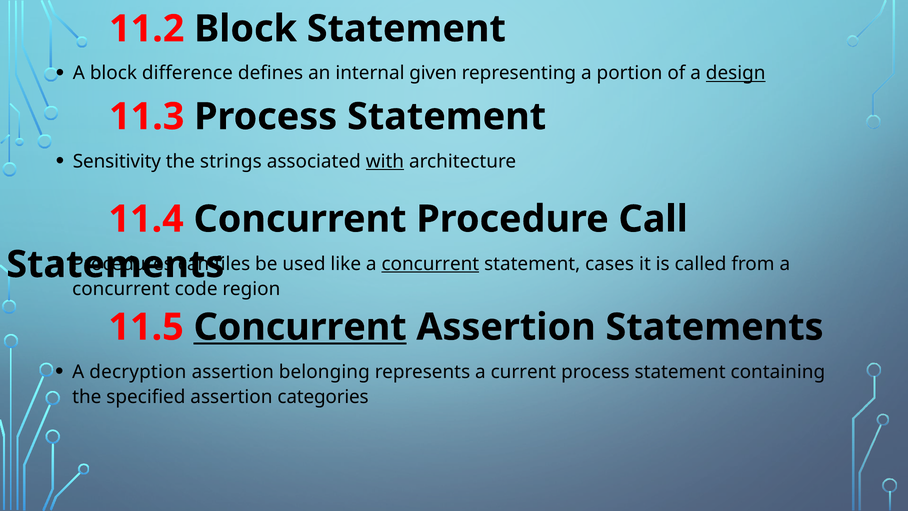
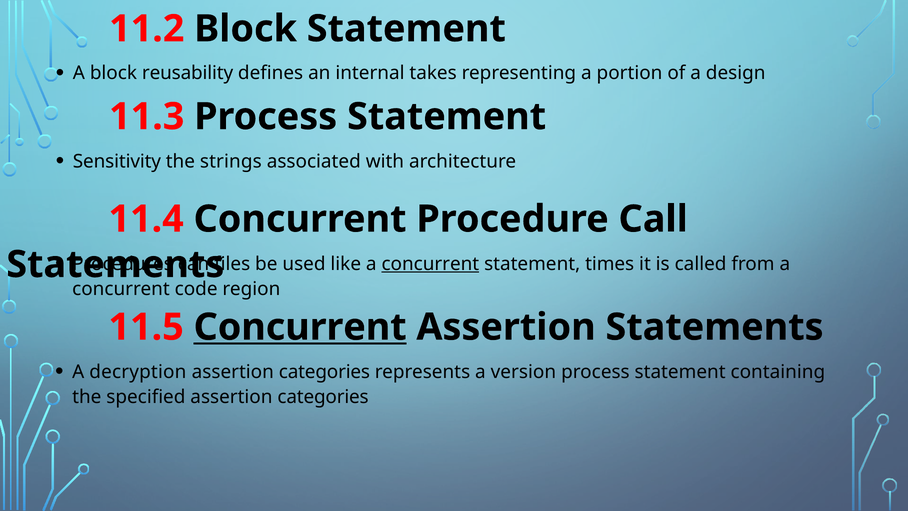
difference: difference -> reusability
given: given -> takes
design underline: present -> none
with underline: present -> none
cases: cases -> times
belonging at (324, 372): belonging -> categories
current: current -> version
